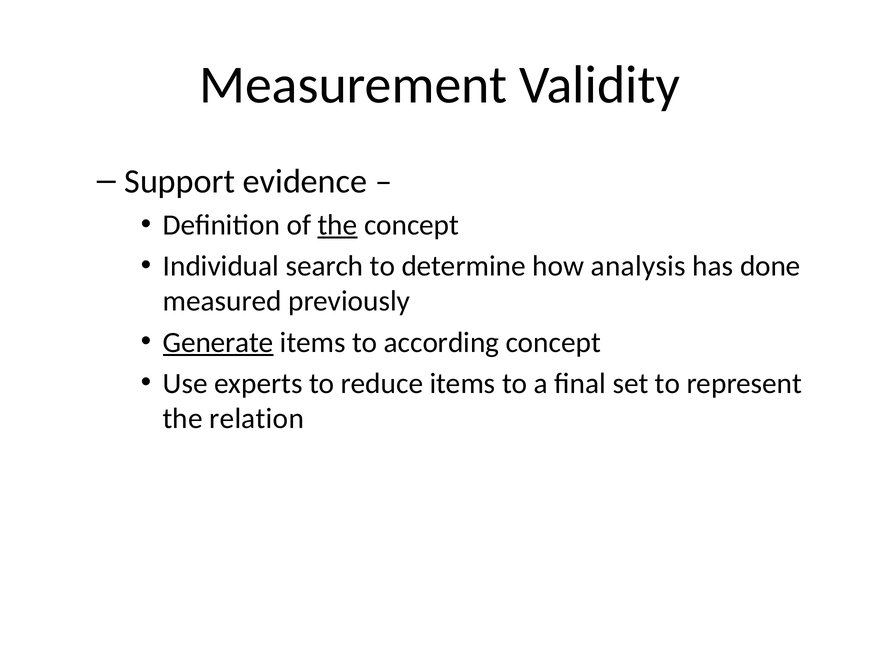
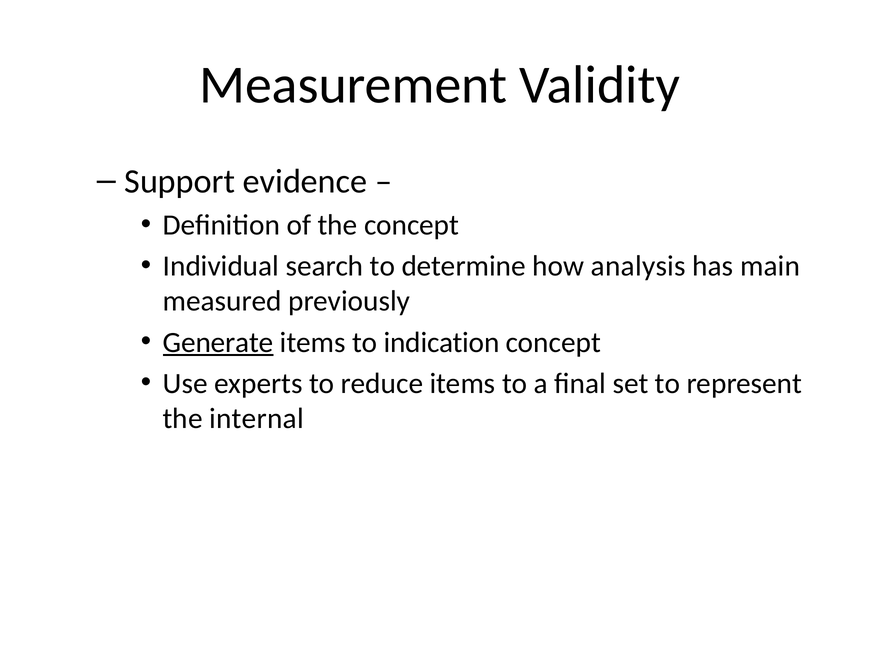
the at (337, 225) underline: present -> none
done: done -> main
according: according -> indication
relation: relation -> internal
